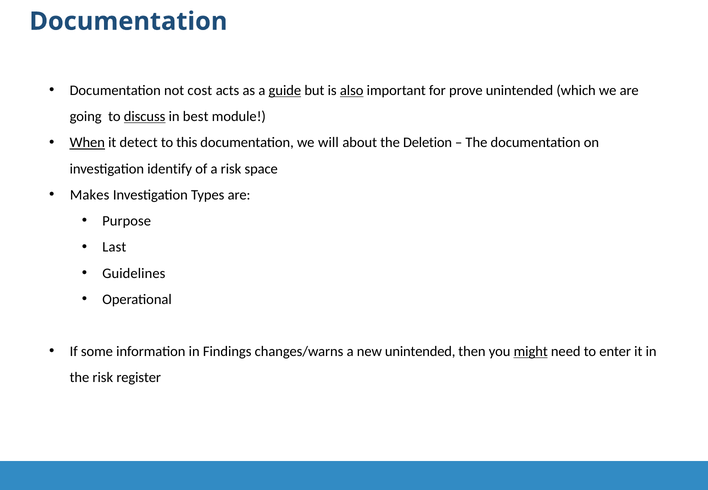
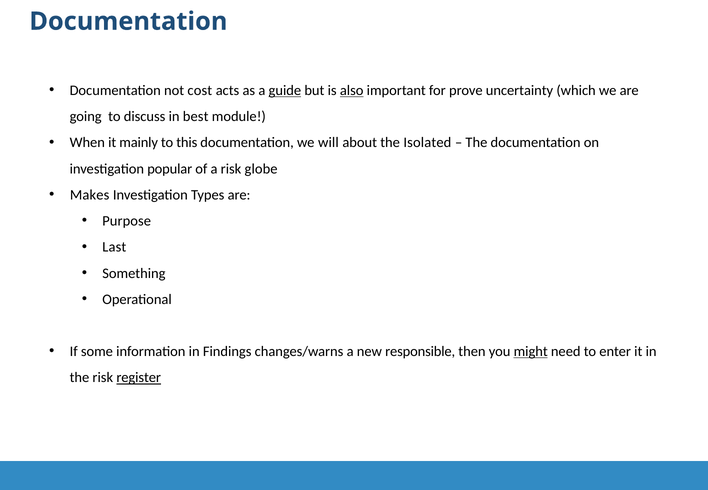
prove unintended: unintended -> uncertainty
discuss underline: present -> none
When underline: present -> none
detect: detect -> mainly
Deletion: Deletion -> Isolated
identify: identify -> popular
space: space -> globe
Guidelines: Guidelines -> Something
new unintended: unintended -> responsible
register underline: none -> present
